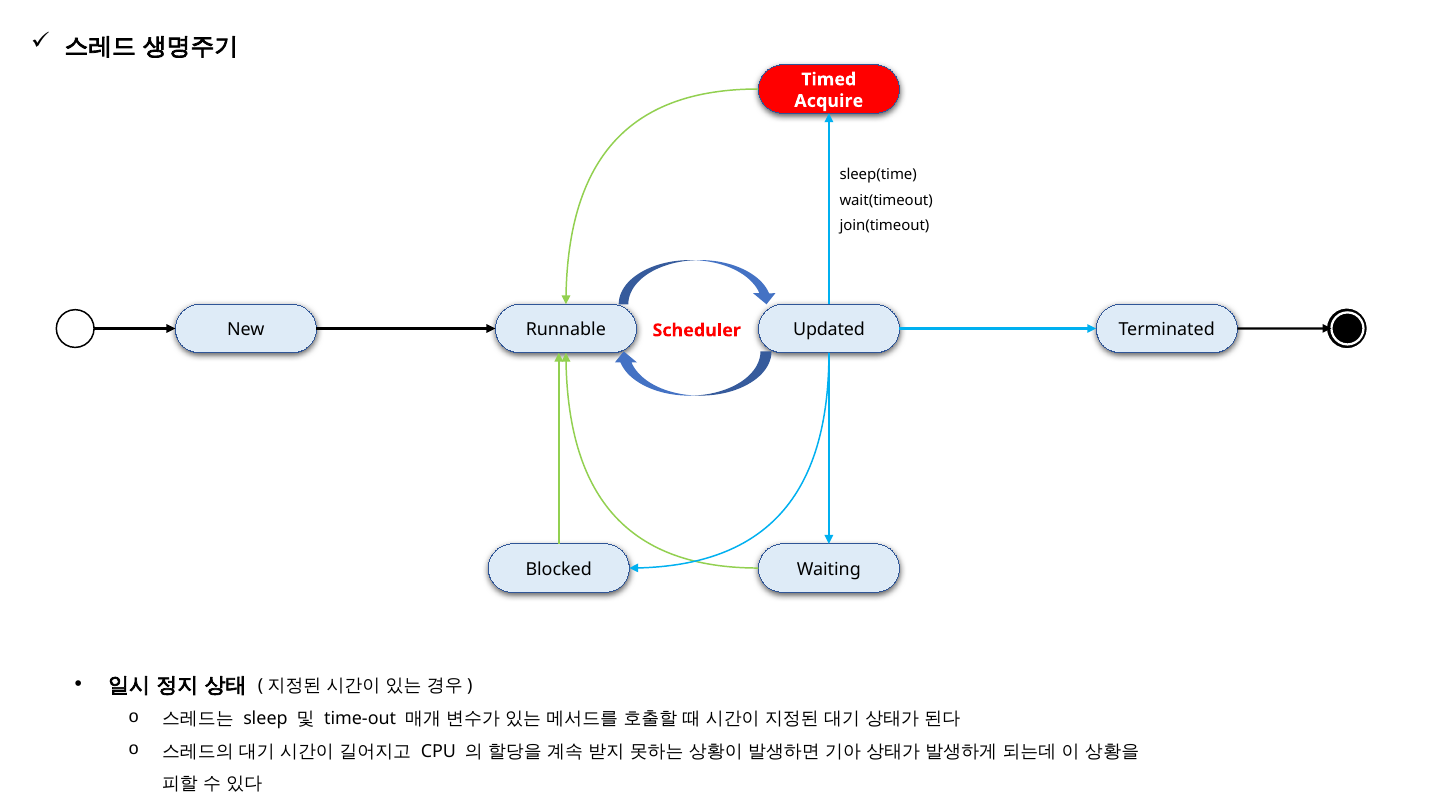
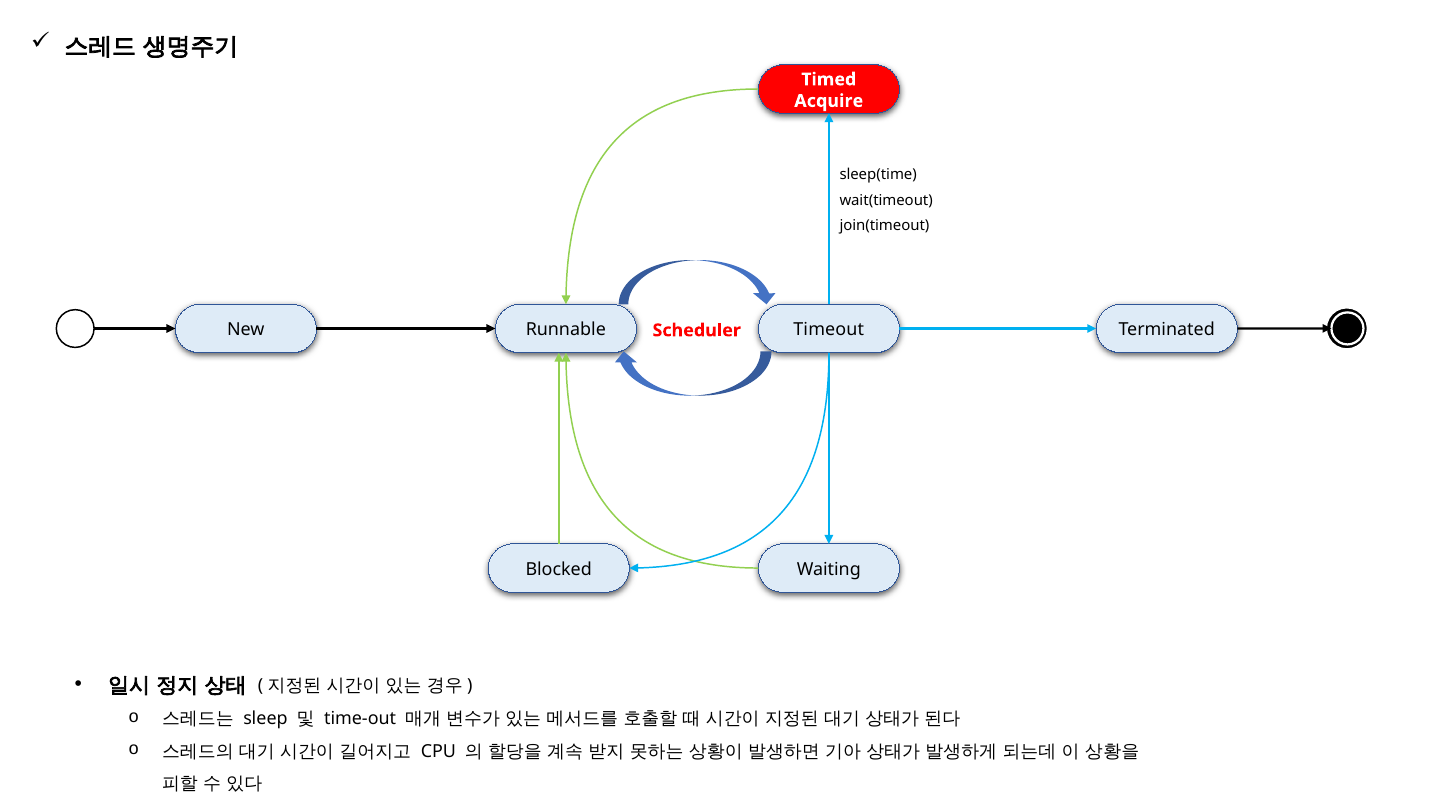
Updated: Updated -> Timeout
